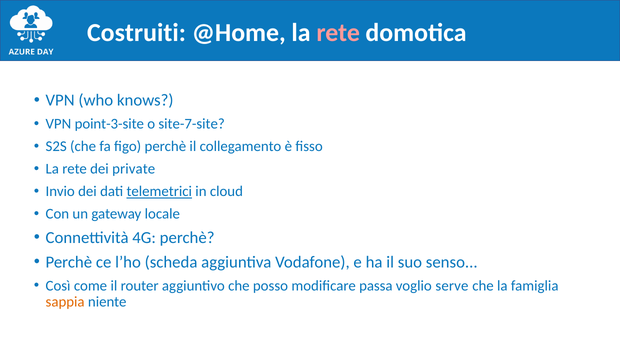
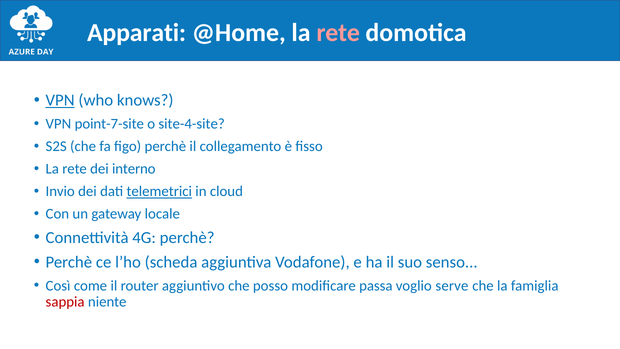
Costruiti: Costruiti -> Apparati
VPN at (60, 100) underline: none -> present
point-3-site: point-3-site -> point-7-site
site-7-site: site-7-site -> site-4-site
private: private -> interno
sappia colour: orange -> red
